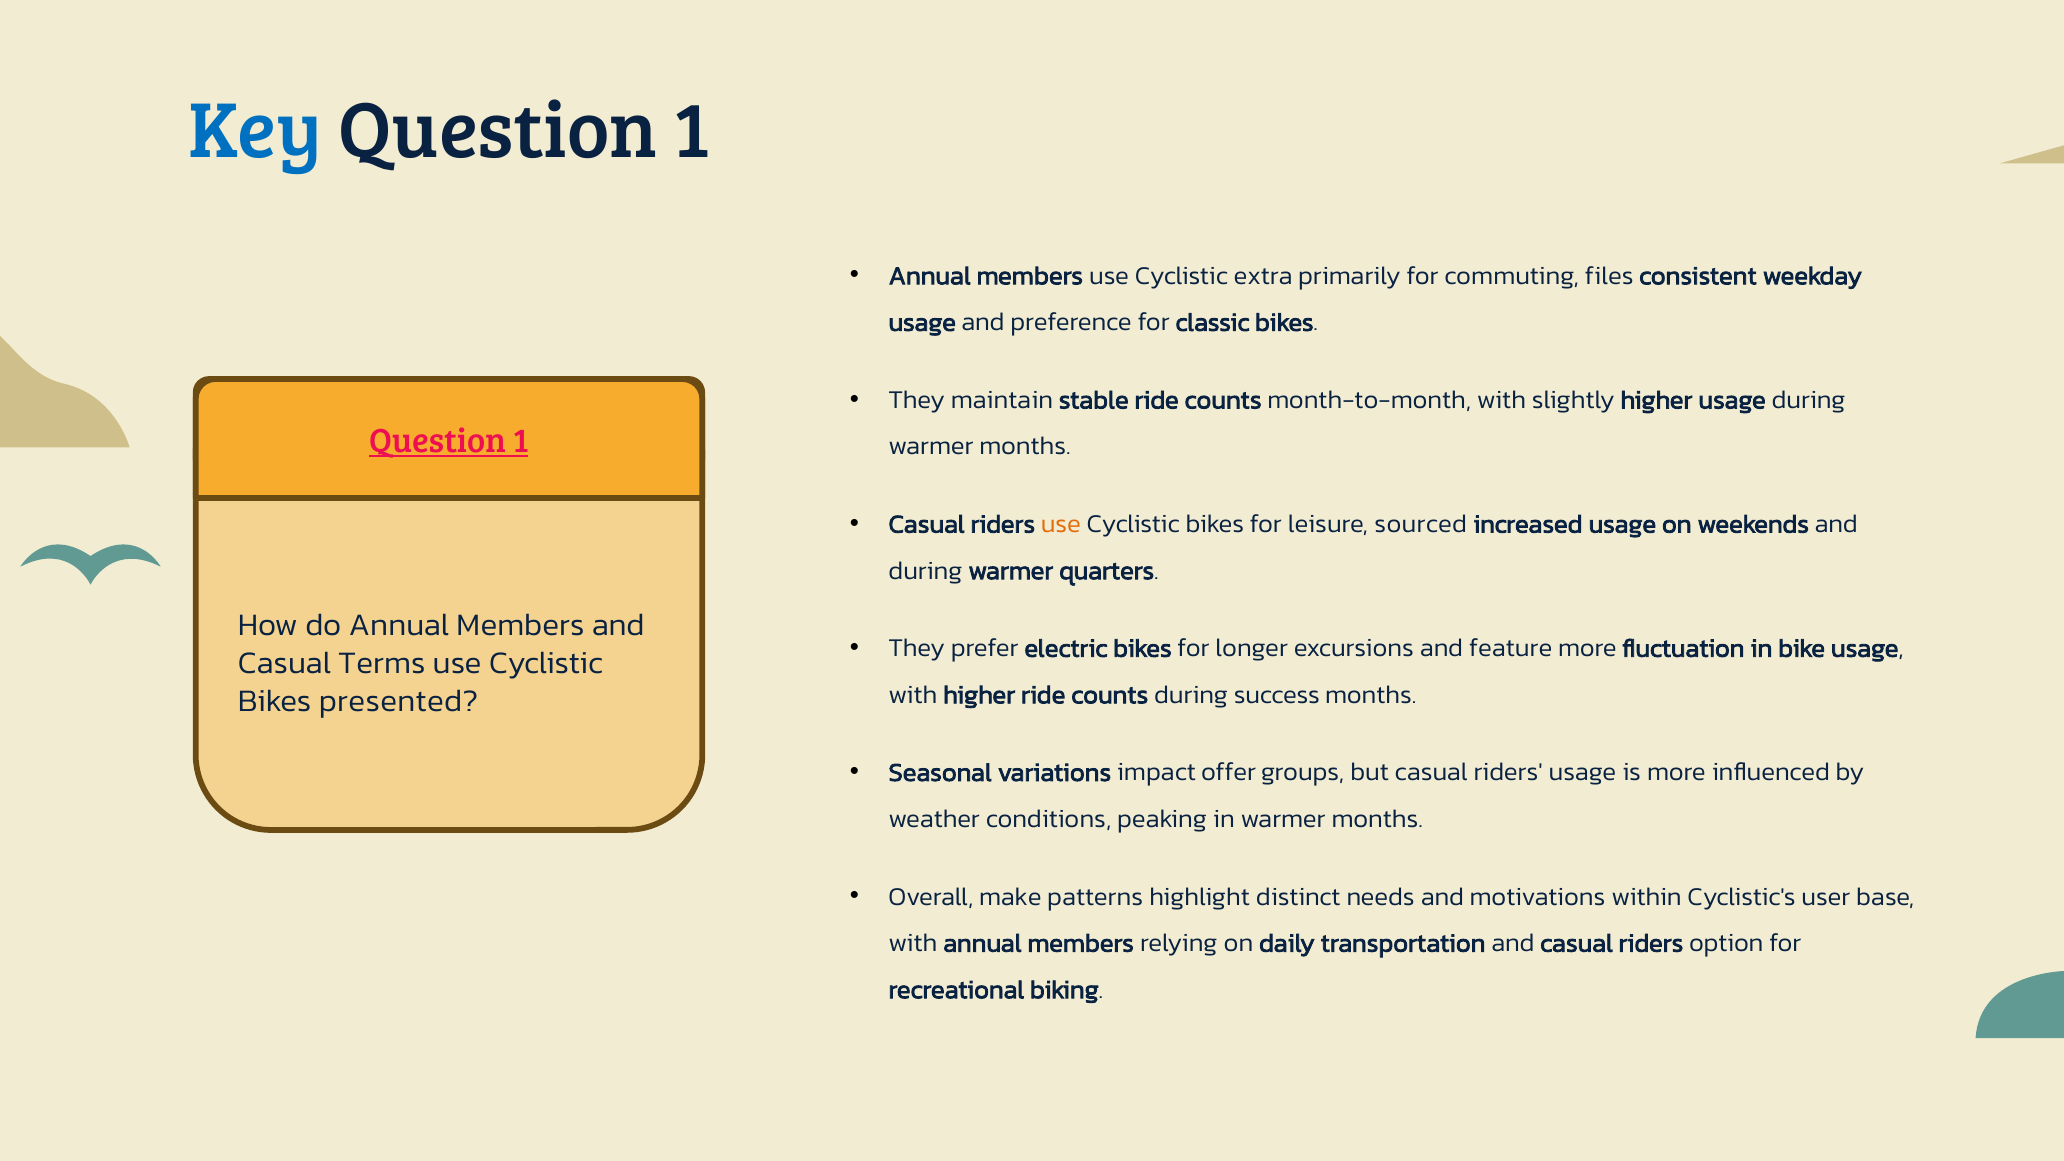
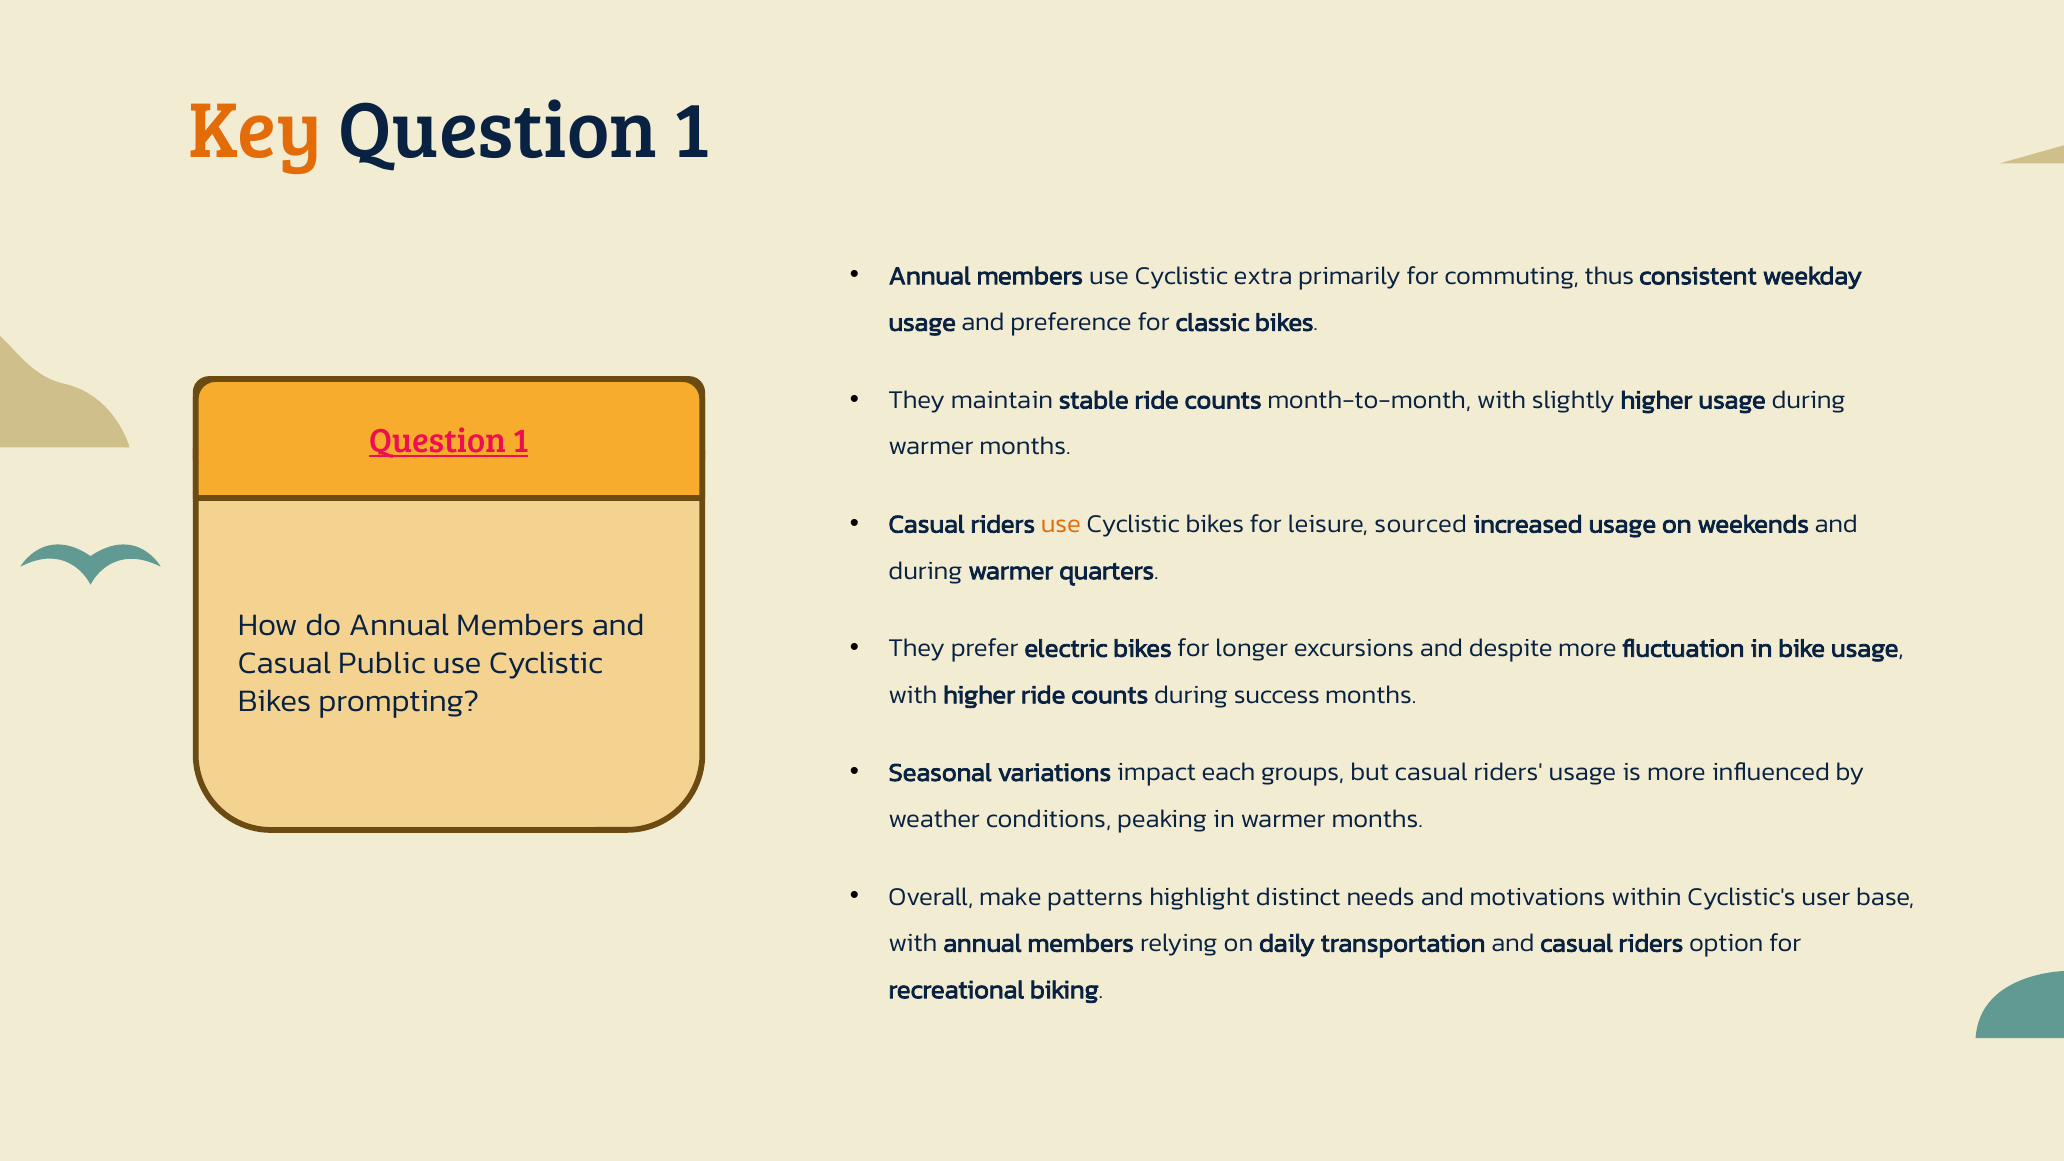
Key colour: blue -> orange
files: files -> thus
feature: feature -> despite
Terms: Terms -> Public
presented: presented -> prompting
offer: offer -> each
